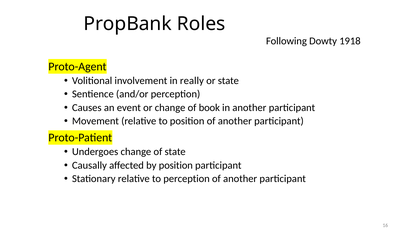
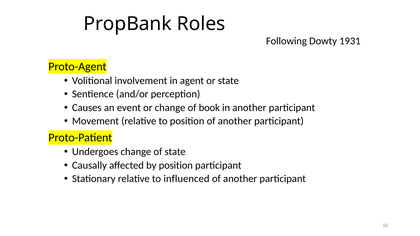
1918: 1918 -> 1931
really: really -> agent
to perception: perception -> influenced
